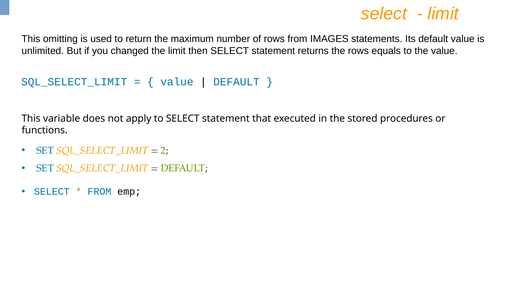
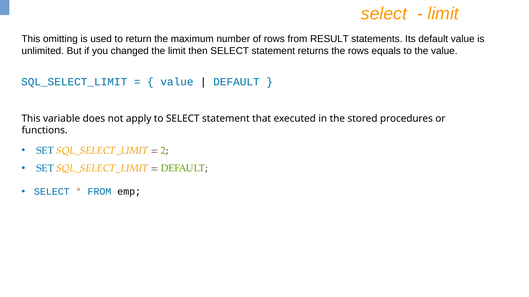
IMAGES: IMAGES -> RESULT
